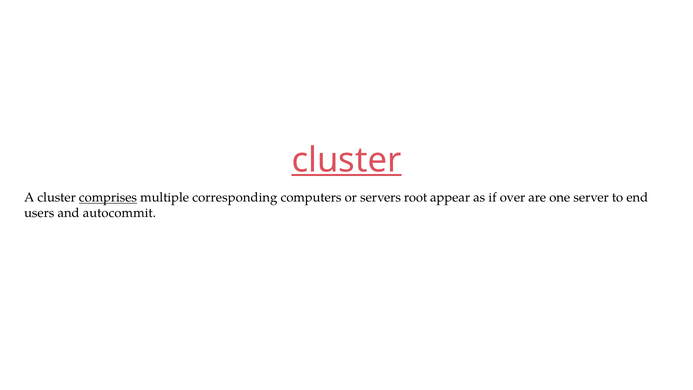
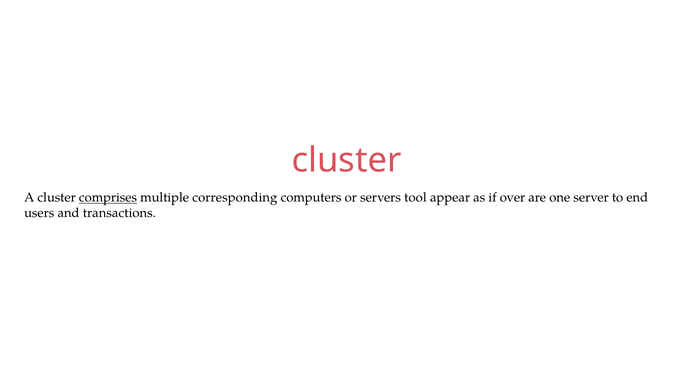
cluster at (346, 160) underline: present -> none
root: root -> tool
autocommit: autocommit -> transactions
